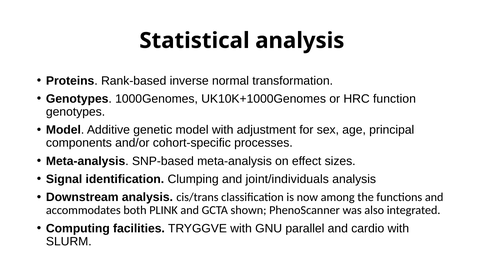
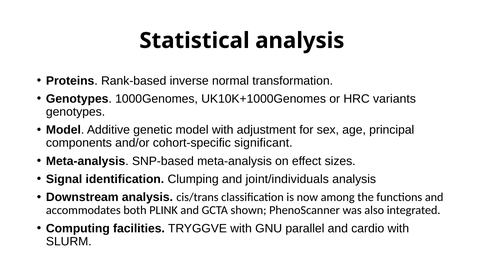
function: function -> variants
processes: processes -> significant
